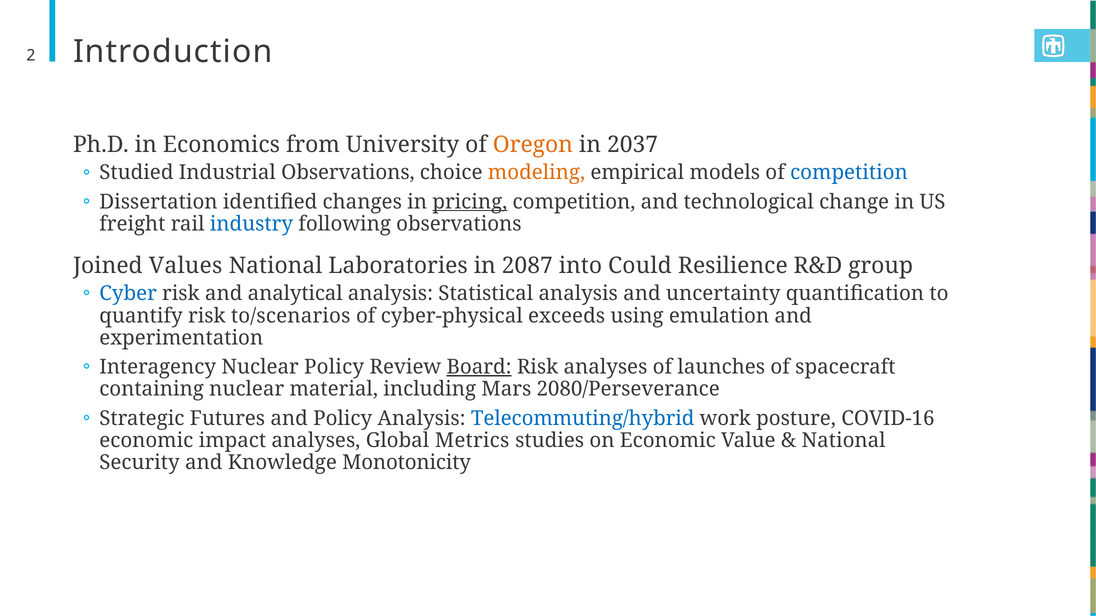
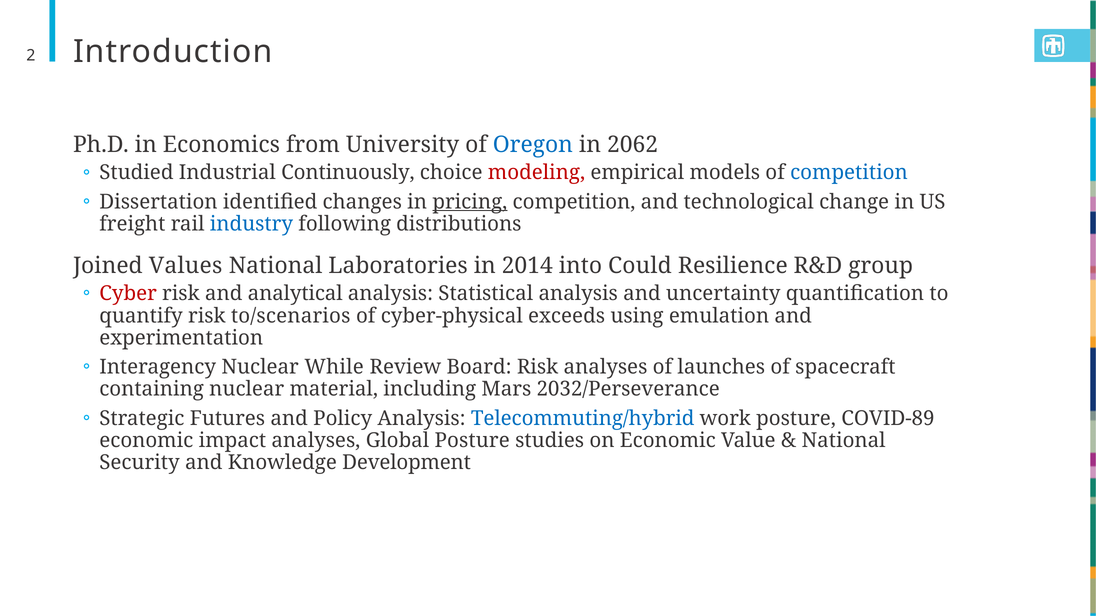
Oregon colour: orange -> blue
2037: 2037 -> 2062
Industrial Observations: Observations -> Continuously
modeling colour: orange -> red
following observations: observations -> distributions
2087: 2087 -> 2014
Cyber colour: blue -> red
Nuclear Policy: Policy -> While
Board underline: present -> none
2080/Perseverance: 2080/Perseverance -> 2032/Perseverance
COVID-16: COVID-16 -> COVID-89
Global Metrics: Metrics -> Posture
Monotonicity: Monotonicity -> Development
